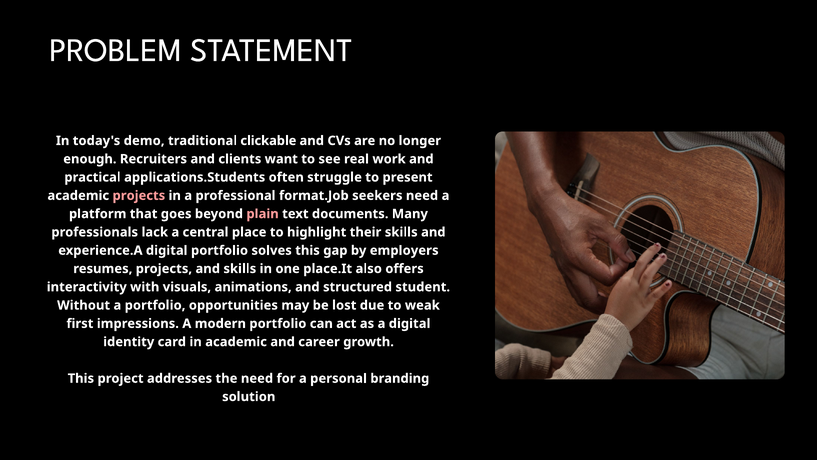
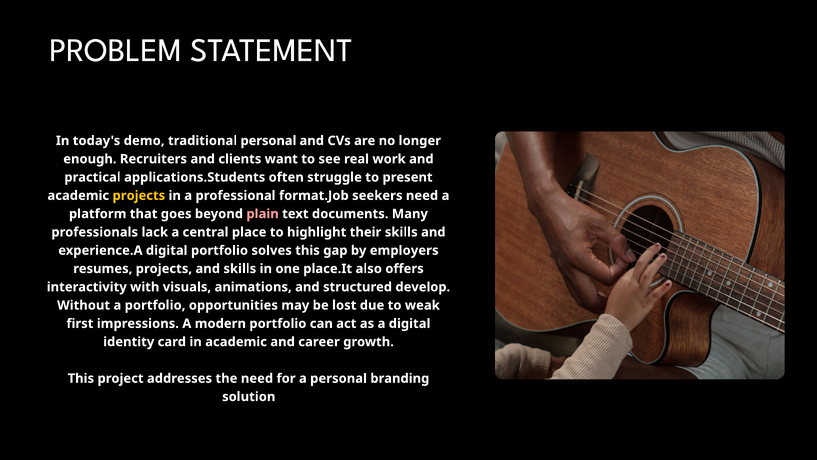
traditional clickable: clickable -> personal
projects at (139, 195) colour: pink -> yellow
student: student -> develop
